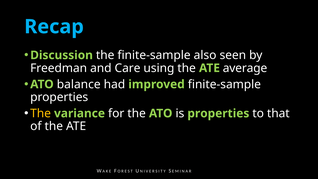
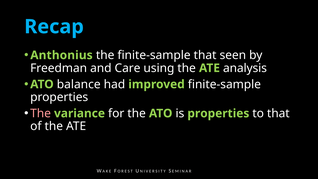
Discussion: Discussion -> Anthonius
finite-sample also: also -> that
average: average -> analysis
The at (41, 113) colour: yellow -> pink
